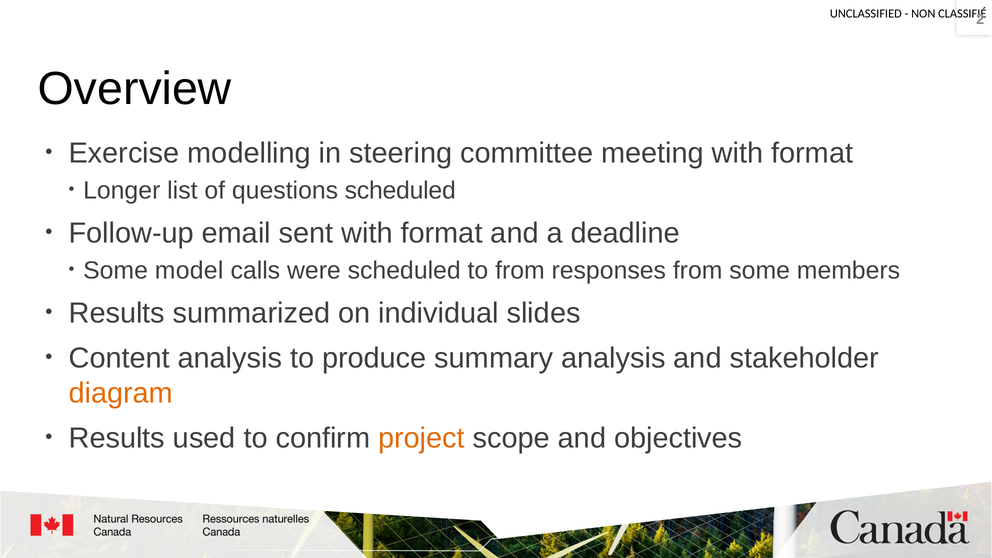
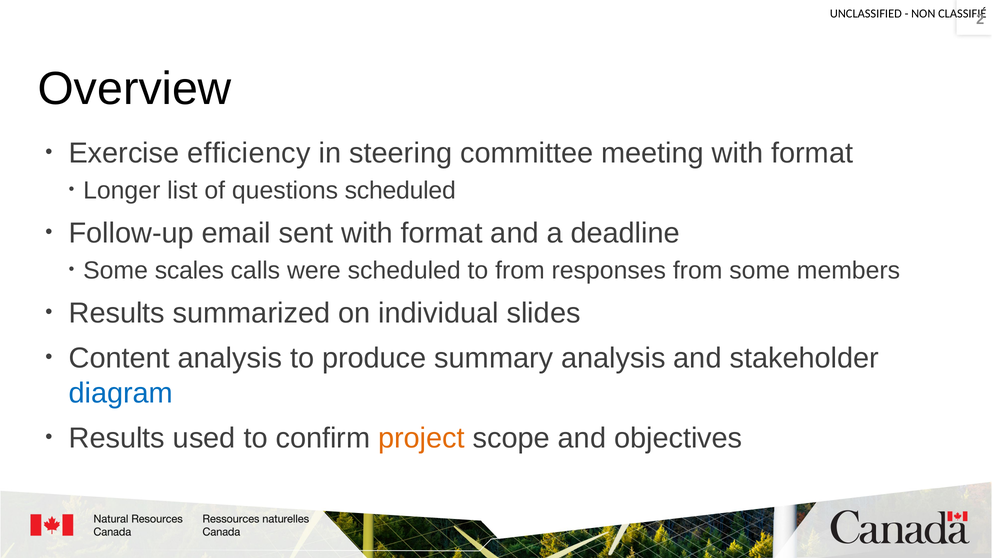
modelling: modelling -> efficiency
model: model -> scales
diagram colour: orange -> blue
